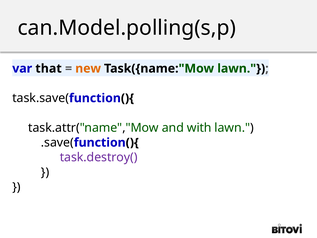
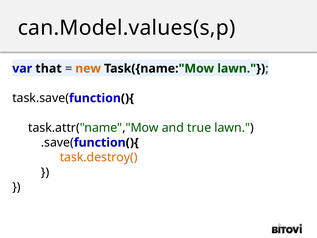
can.Model.polling(s,p: can.Model.polling(s,p -> can.Model.values(s,p
with: with -> true
task.destroy( colour: purple -> orange
